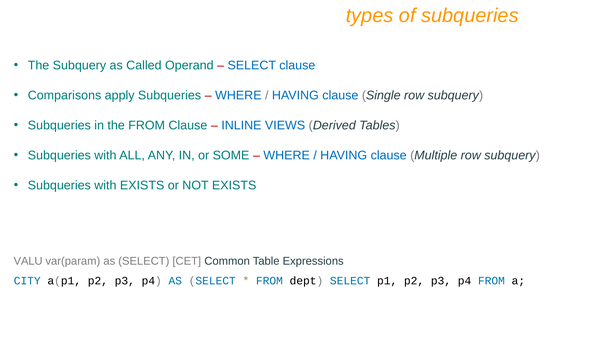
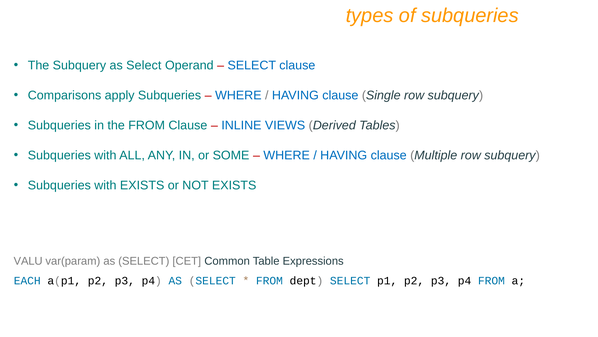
Subquery as Called: Called -> Select
CITY: CITY -> EACH
